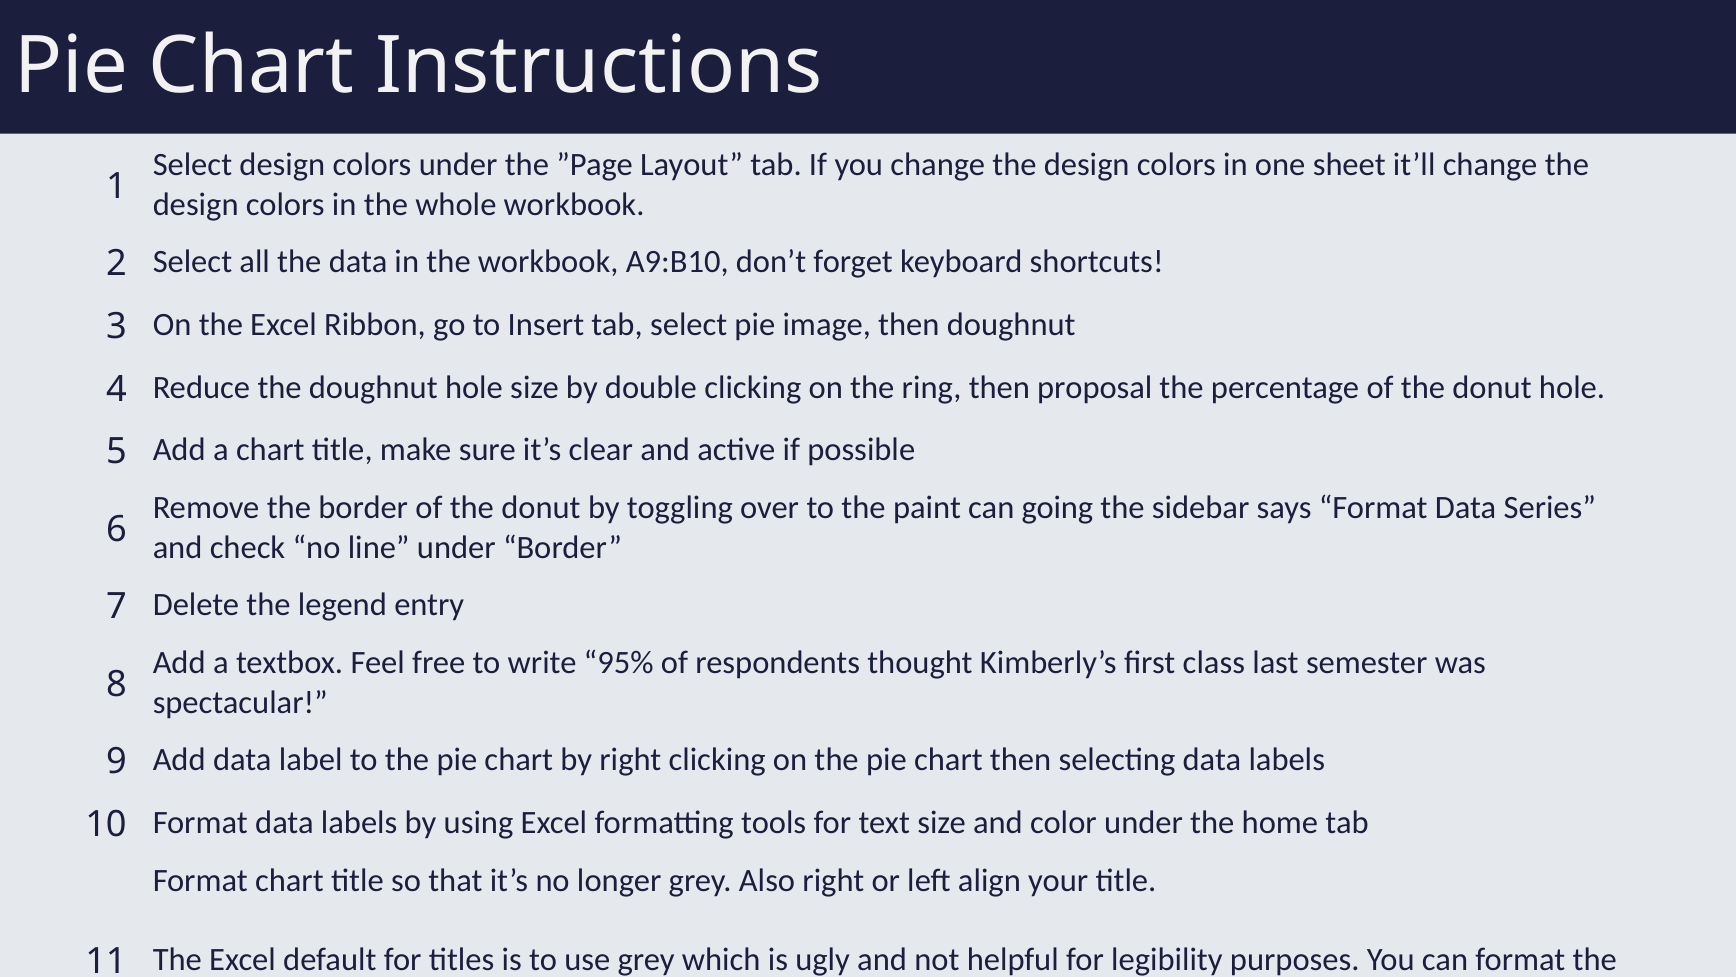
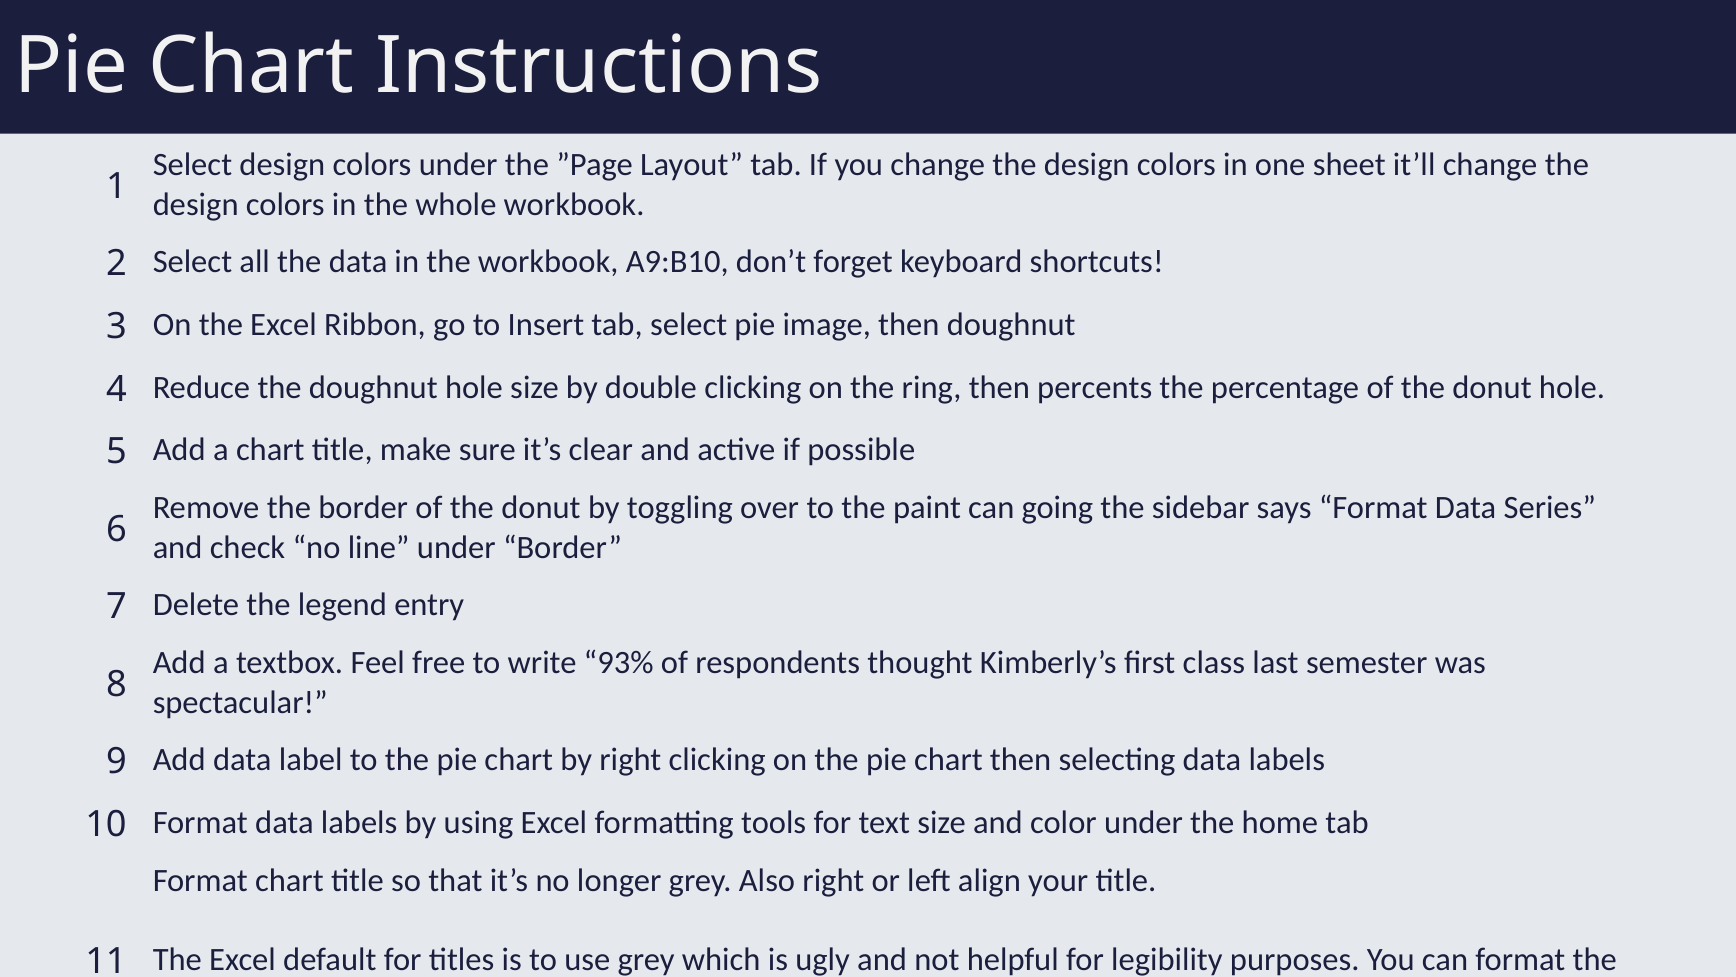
proposal: proposal -> percents
95%: 95% -> 93%
